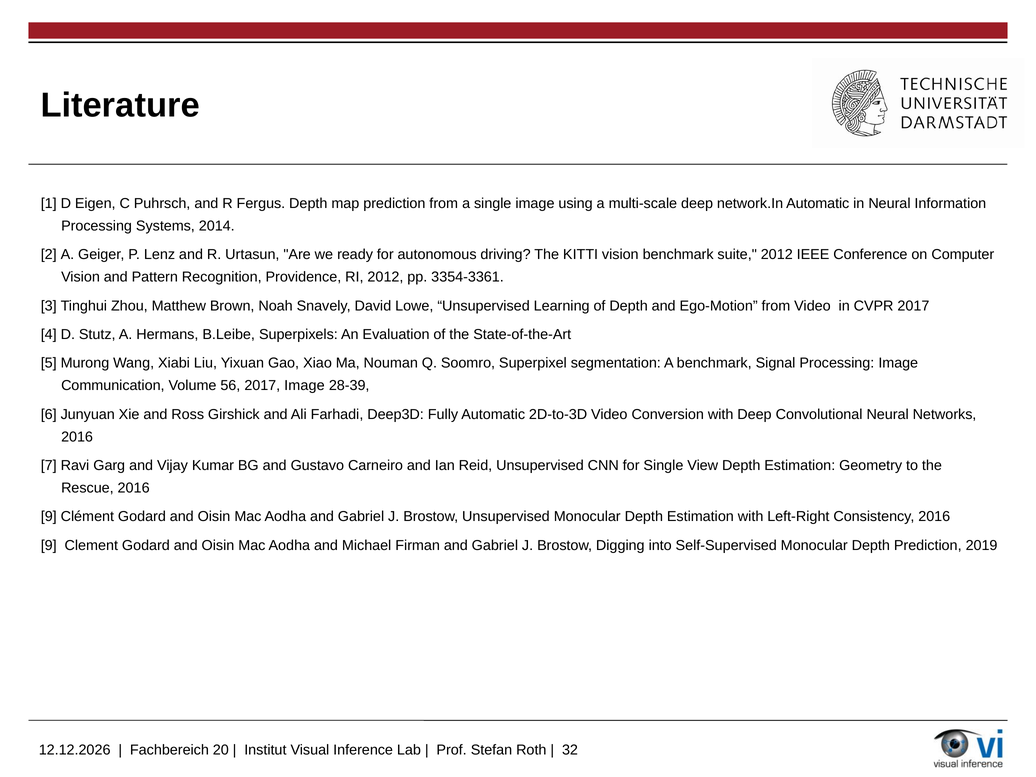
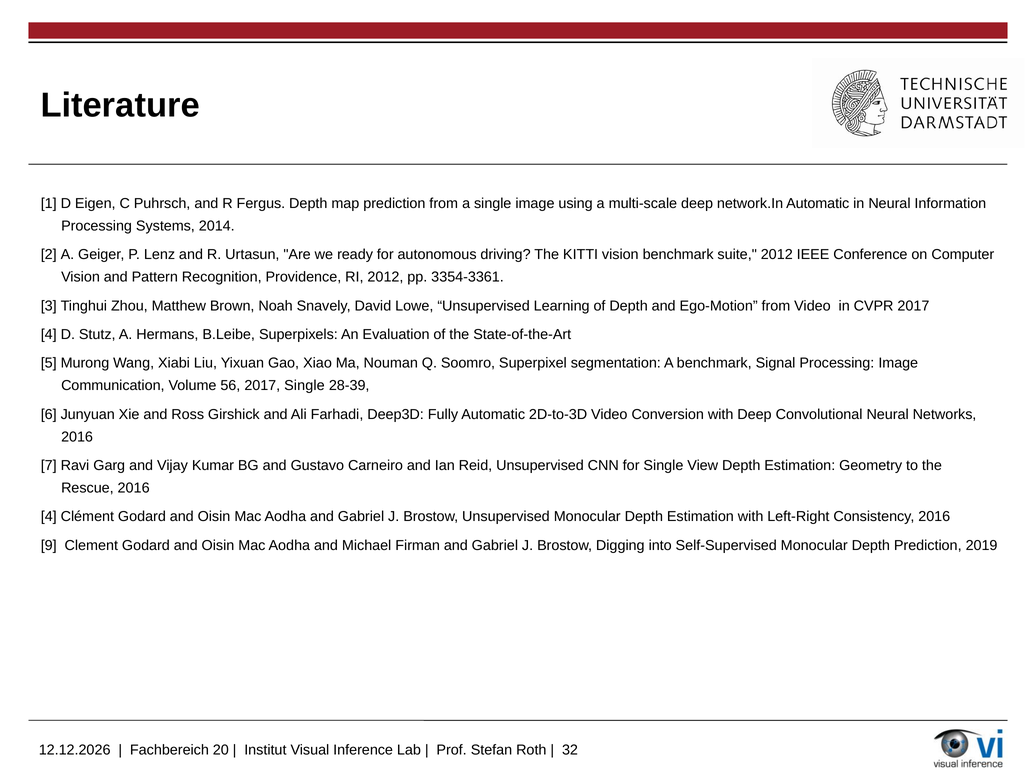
2017 Image: Image -> Single
9 at (49, 517): 9 -> 4
